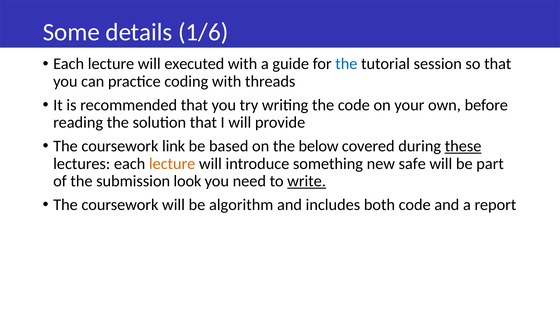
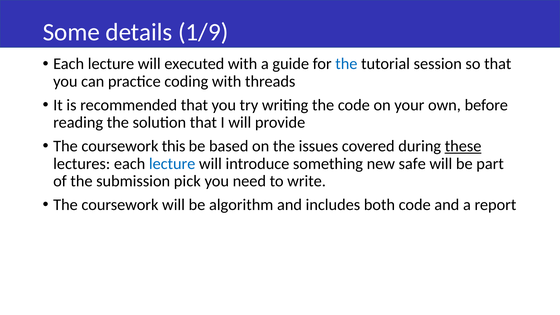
1/6: 1/6 -> 1/9
link: link -> this
below: below -> issues
lecture at (172, 164) colour: orange -> blue
look: look -> pick
write underline: present -> none
